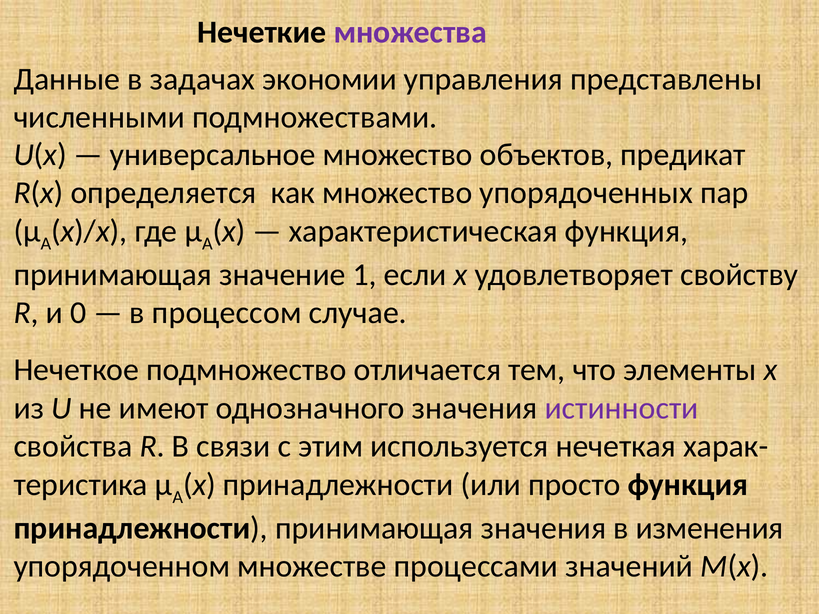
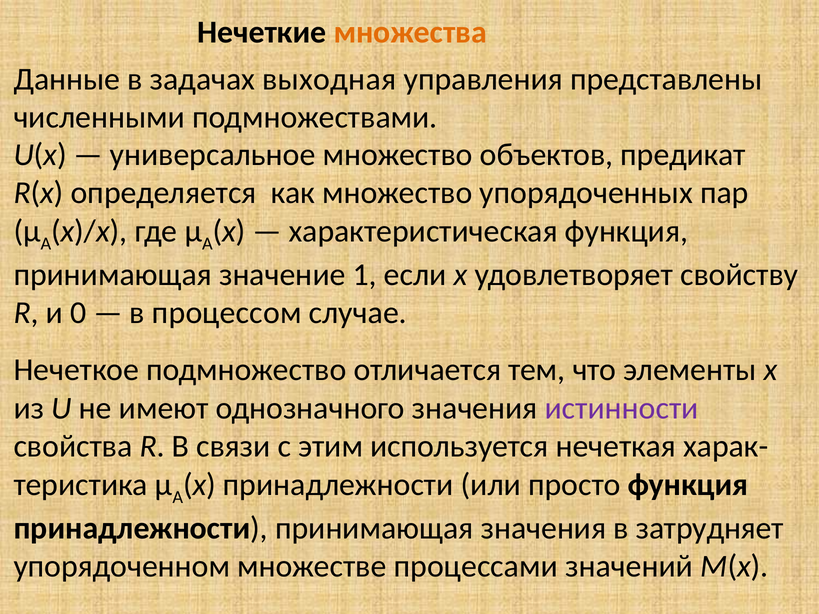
множества colour: purple -> orange
экономии: экономии -> выходная
изменения: изменения -> затрудняет
